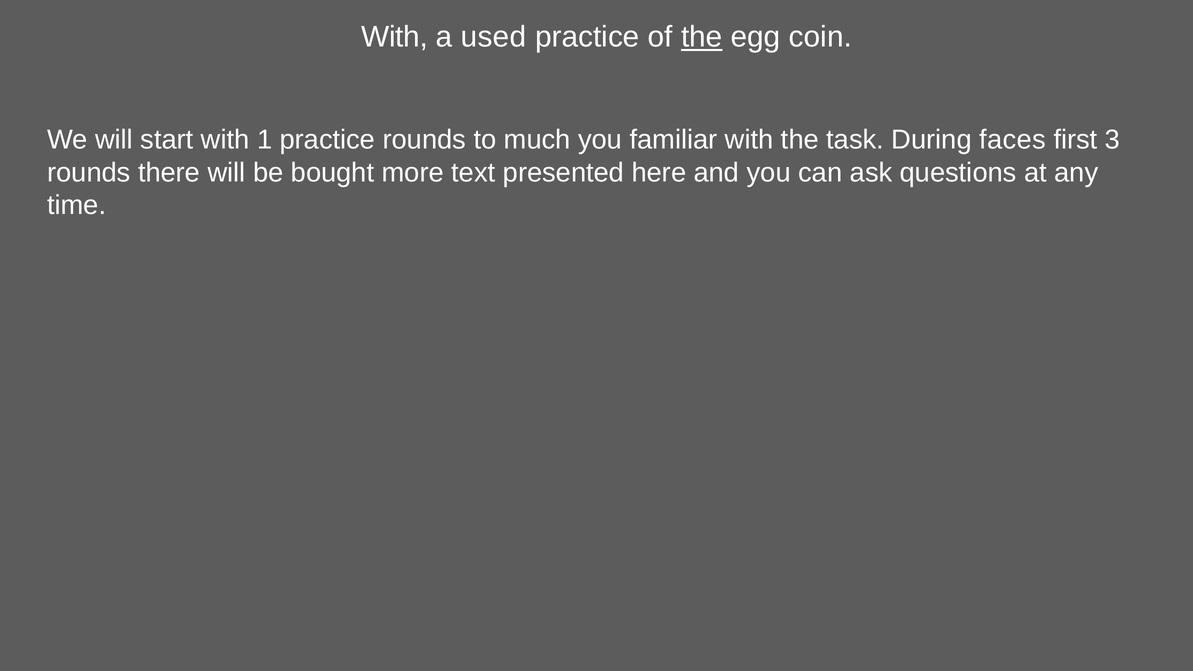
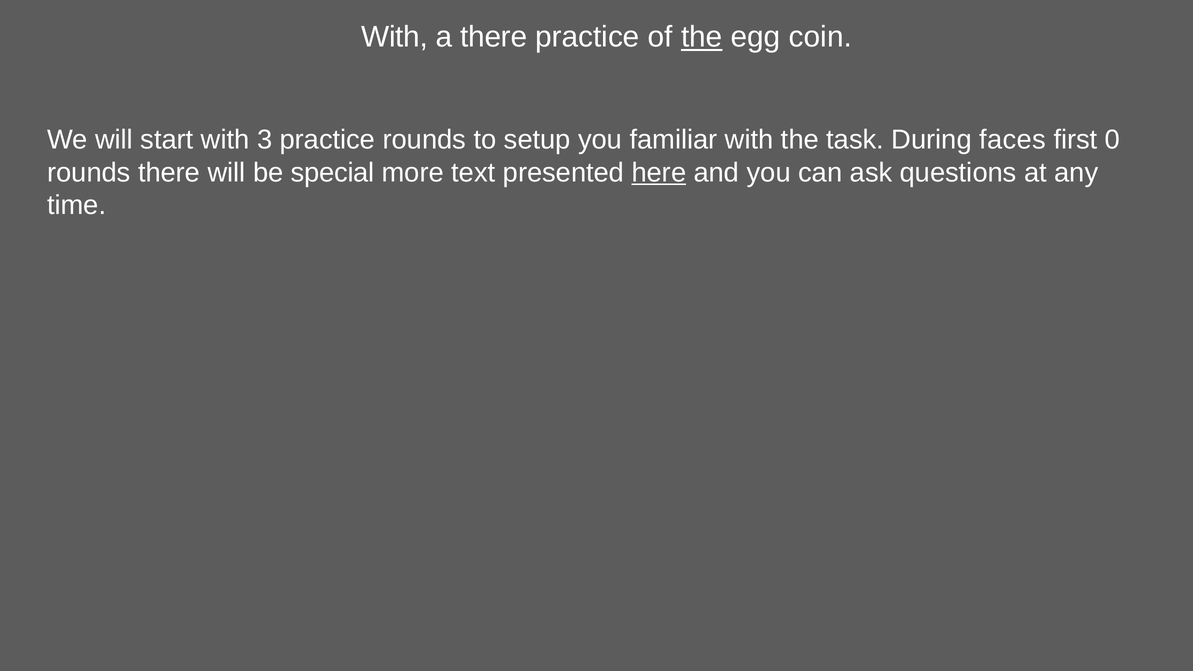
a used: used -> there
1: 1 -> 3
much: much -> setup
3: 3 -> 0
bought: bought -> special
here underline: none -> present
